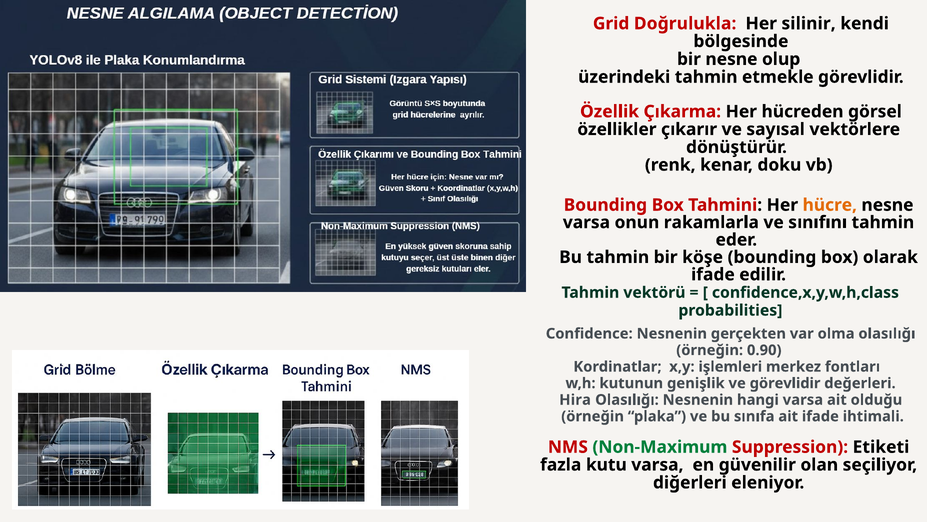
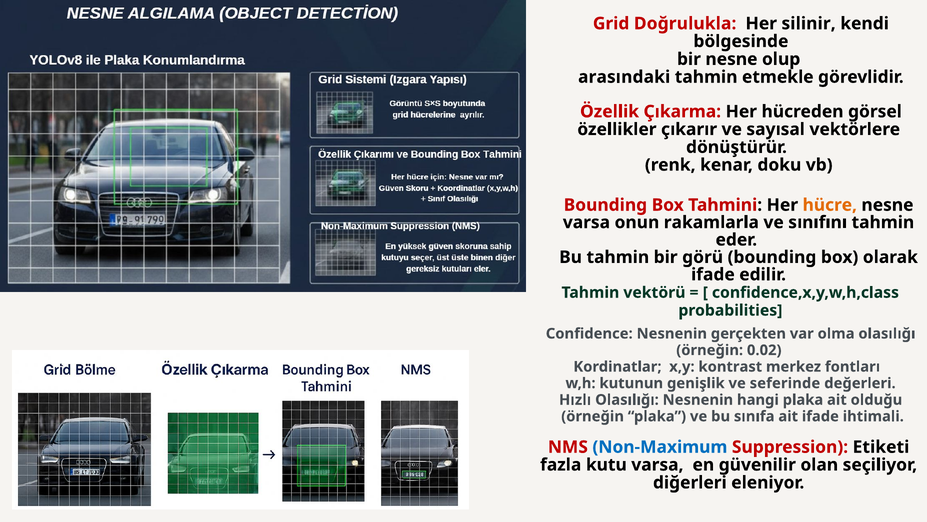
üzerindeki: üzerindeki -> arasındaki
köşe: köşe -> görü
0.90: 0.90 -> 0.02
işlemleri: işlemleri -> kontrast
ve görevlidir: görevlidir -> seferinde
Hira: Hira -> Hızlı
hangi varsa: varsa -> plaka
Non-Maximum colour: green -> blue
